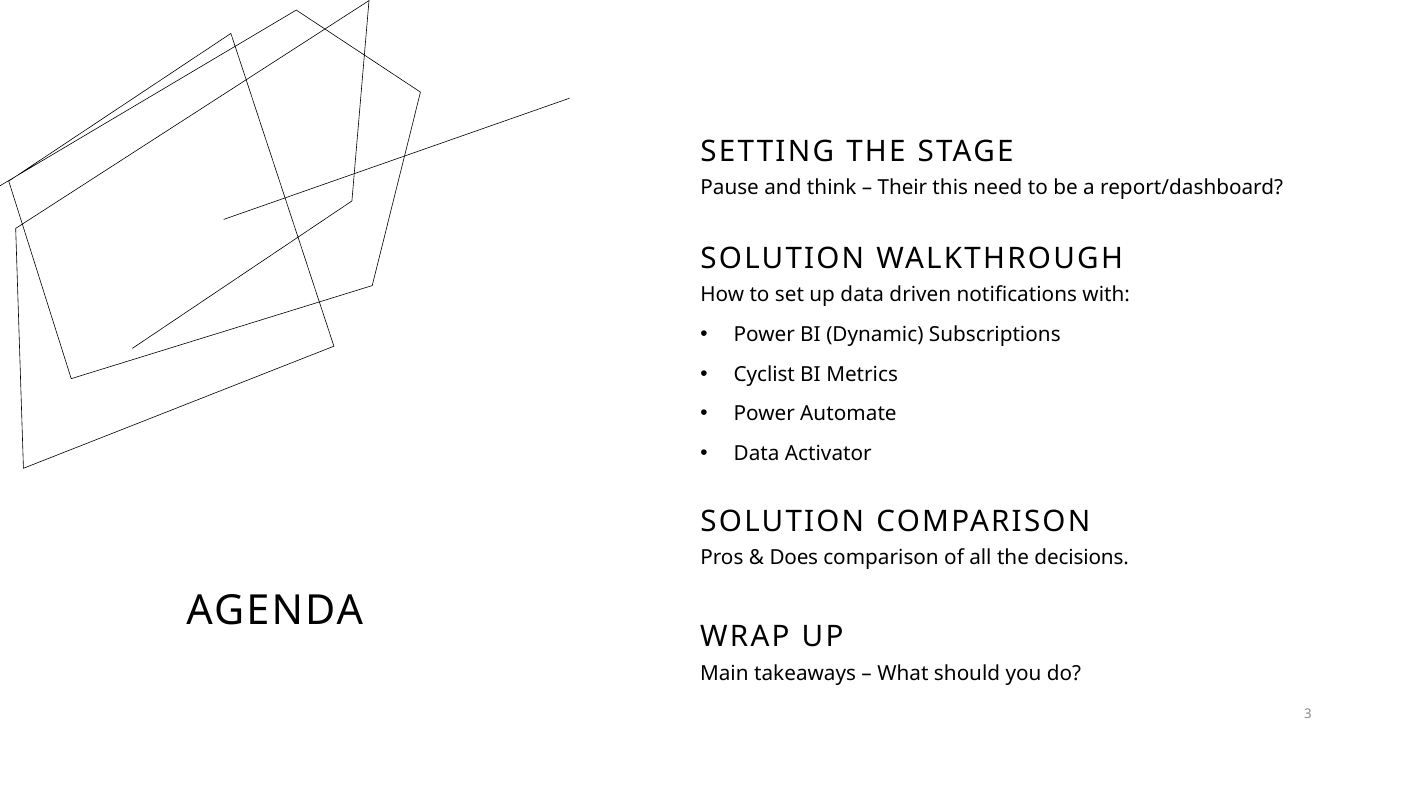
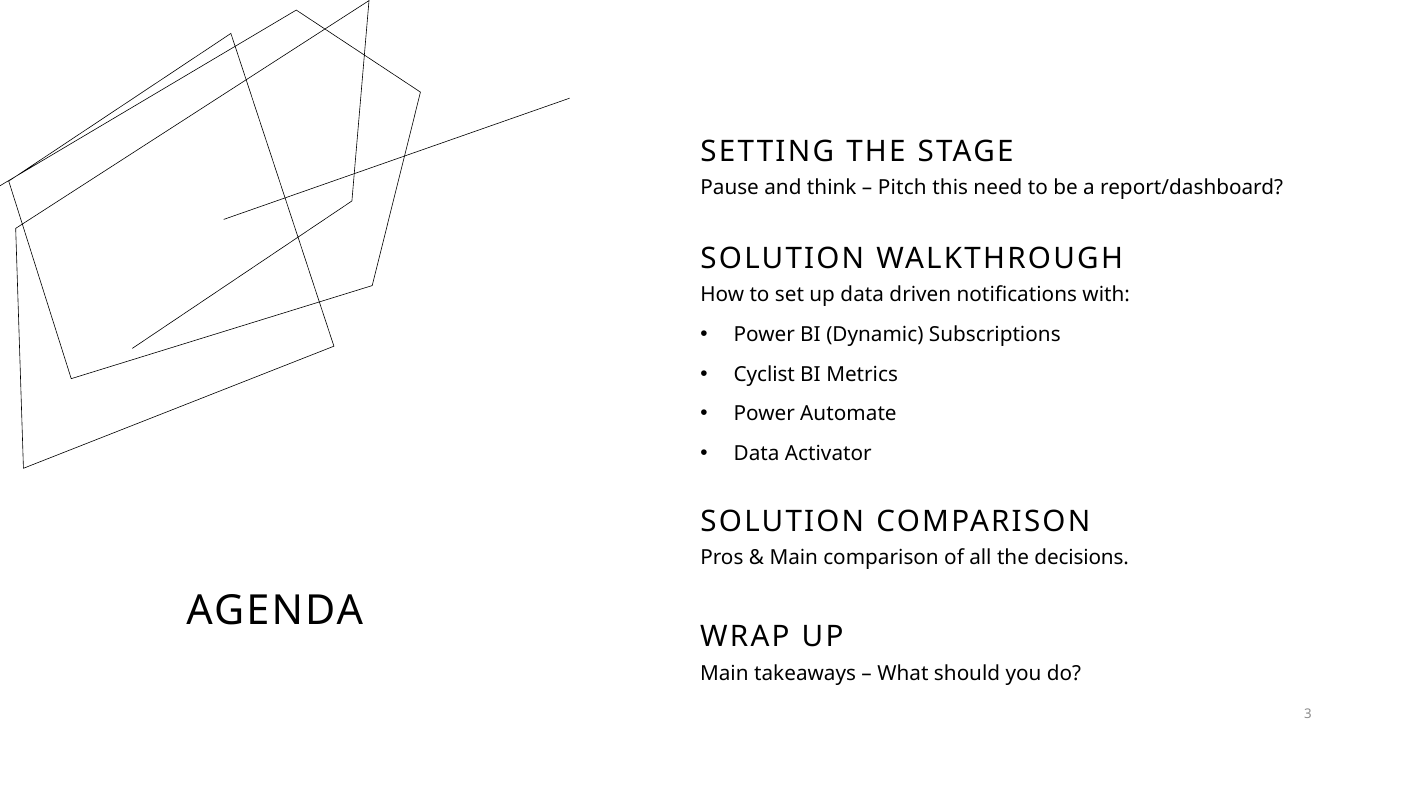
Their: Their -> Pitch
Does at (794, 558): Does -> Main
